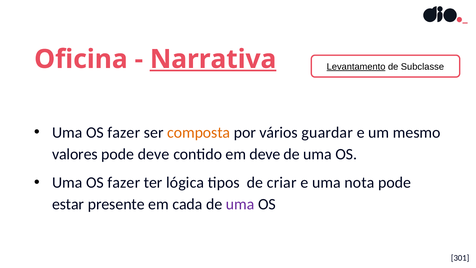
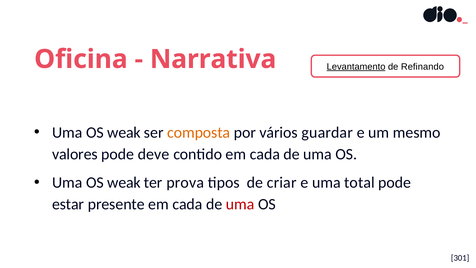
Narrativa underline: present -> none
Subclasse: Subclasse -> Refinando
fazer at (124, 132): fazer -> weak
contido em deve: deve -> cada
fazer at (124, 183): fazer -> weak
lógica: lógica -> prova
nota: nota -> total
uma at (240, 204) colour: purple -> red
